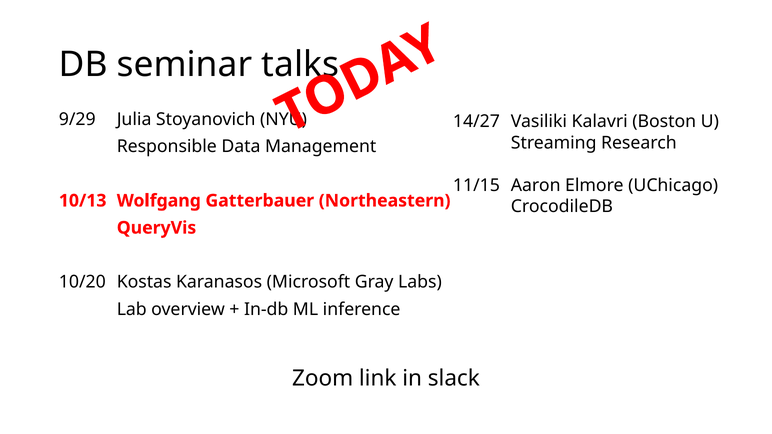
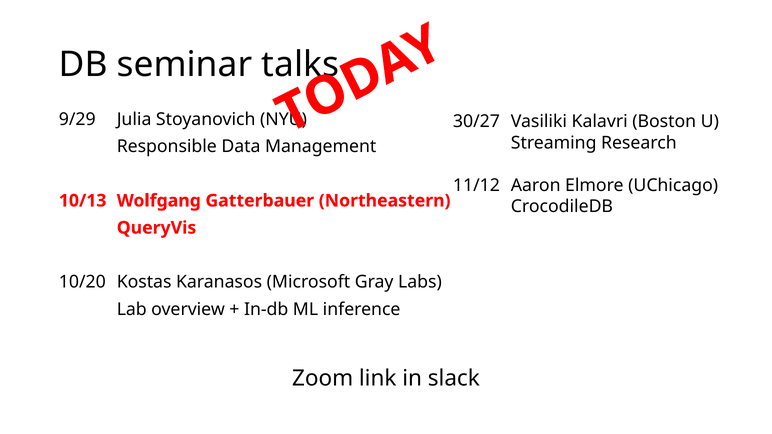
14/27: 14/27 -> 30/27
11/15: 11/15 -> 11/12
